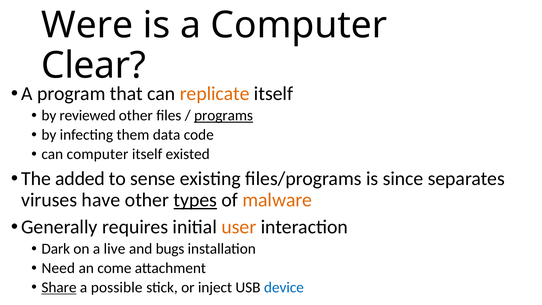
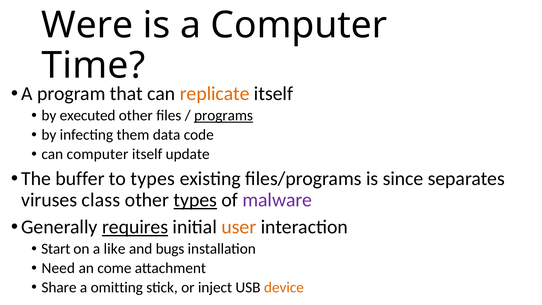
Clear: Clear -> Time
reviewed: reviewed -> executed
existed: existed -> update
added: added -> buffer
to sense: sense -> types
have: have -> class
malware colour: orange -> purple
requires underline: none -> present
Dark: Dark -> Start
live: live -> like
Share underline: present -> none
possible: possible -> omitting
device colour: blue -> orange
